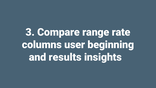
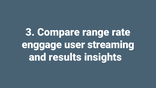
columns: columns -> enggage
beginning: beginning -> streaming
